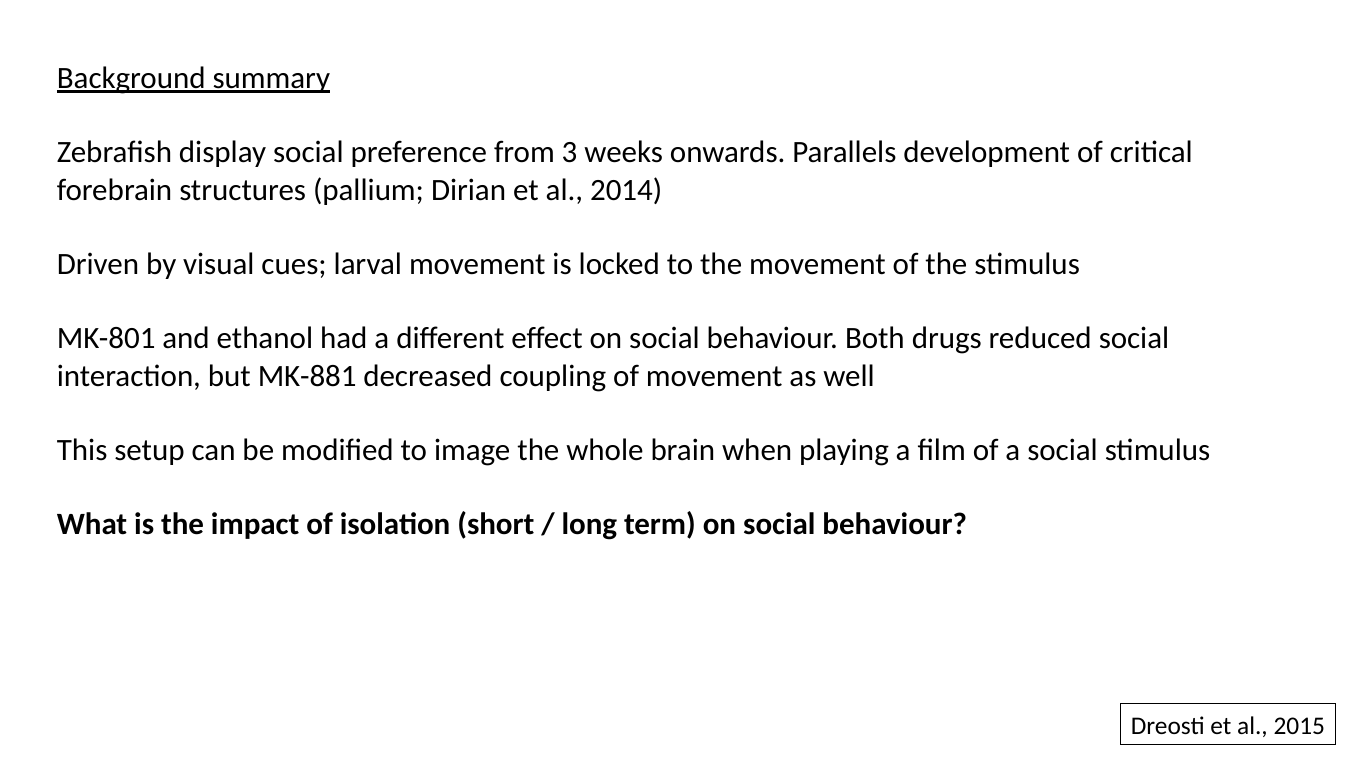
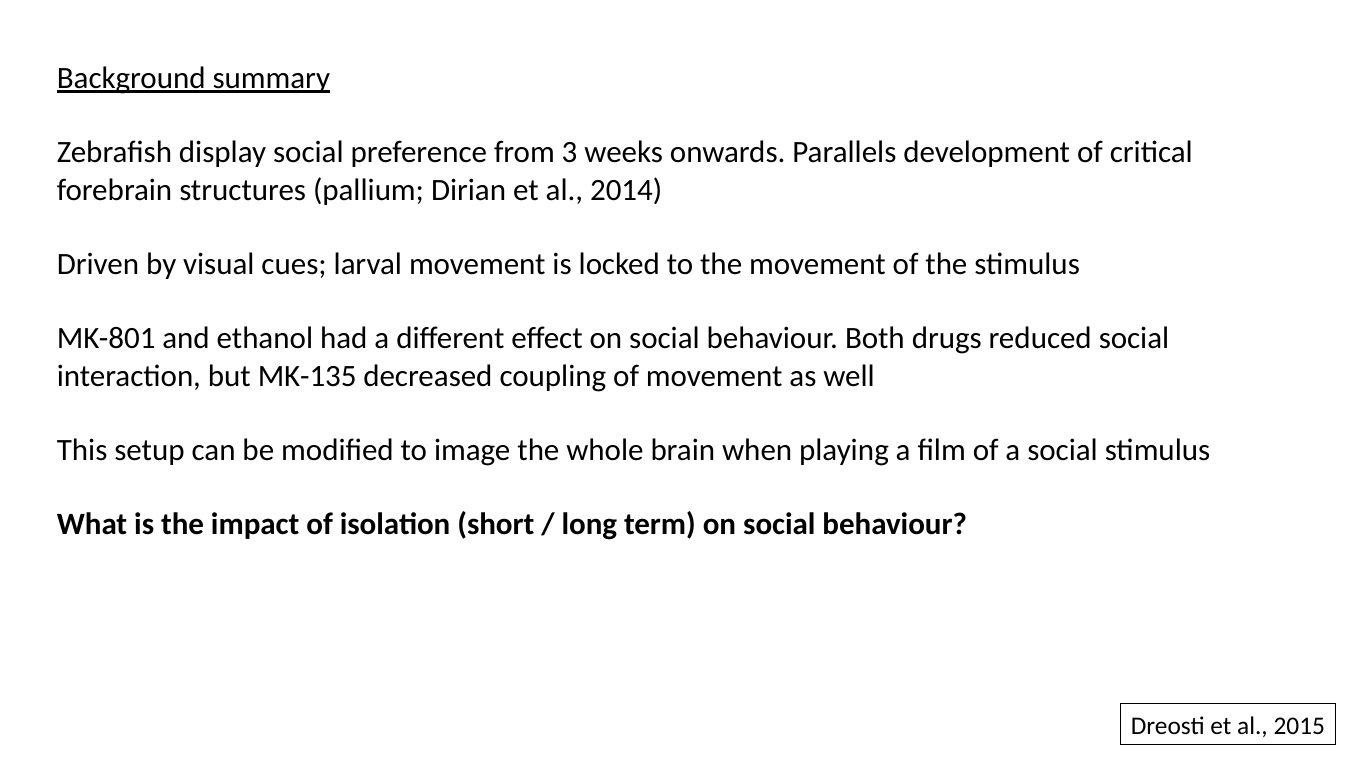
MK-881: MK-881 -> MK-135
